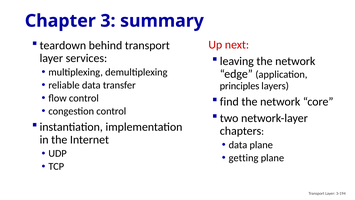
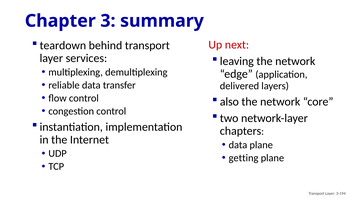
principles: principles -> delivered
find: find -> also
